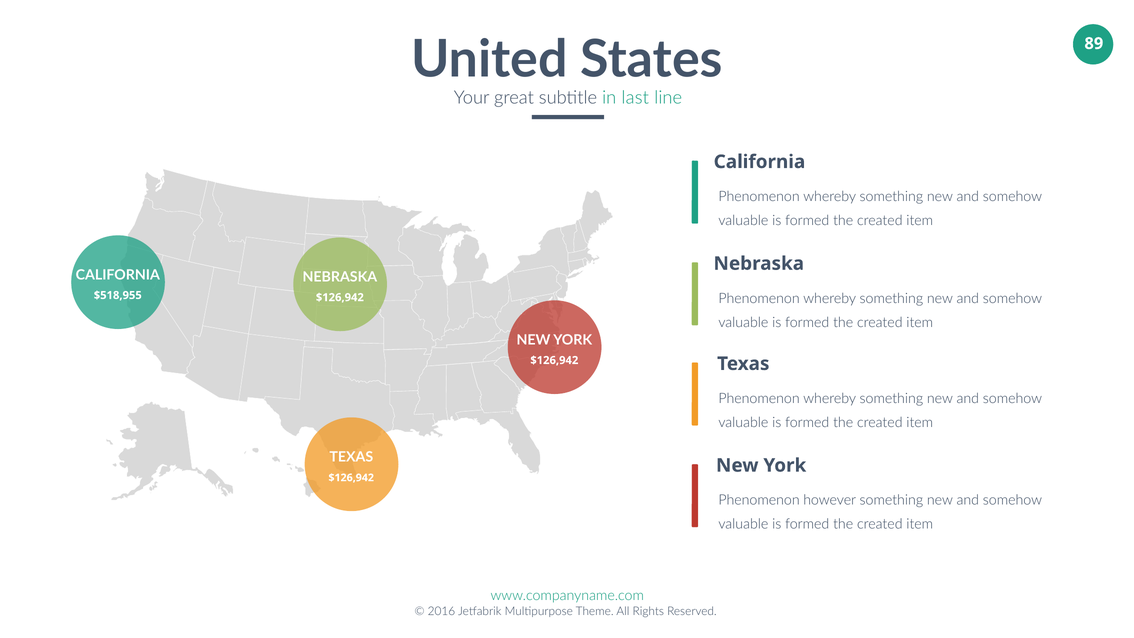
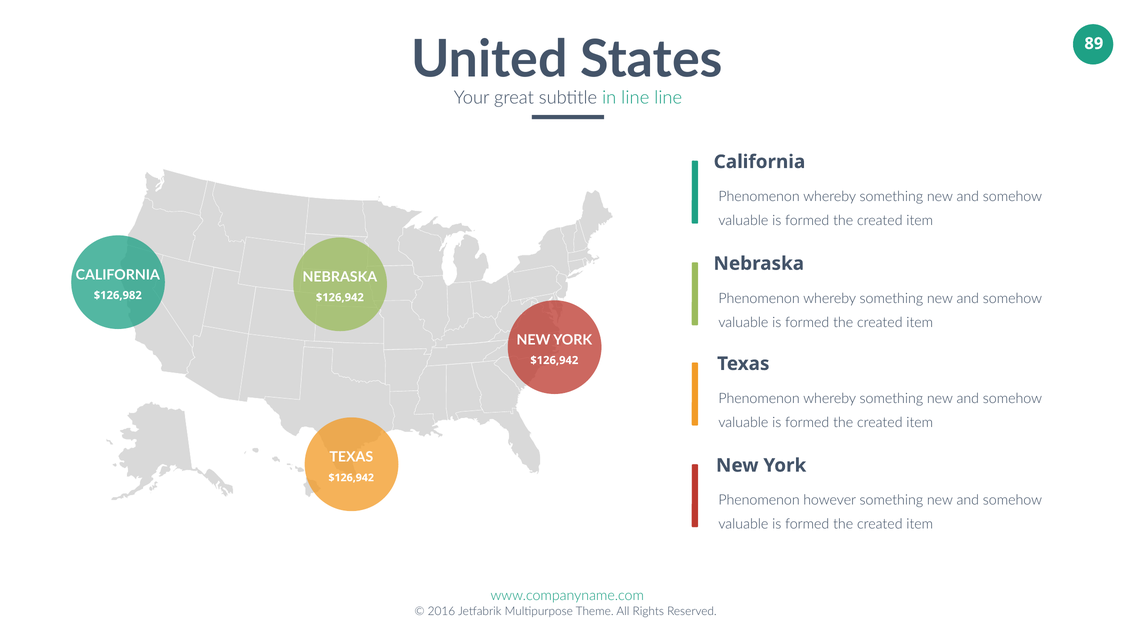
in last: last -> line
$518,955: $518,955 -> $126,982
